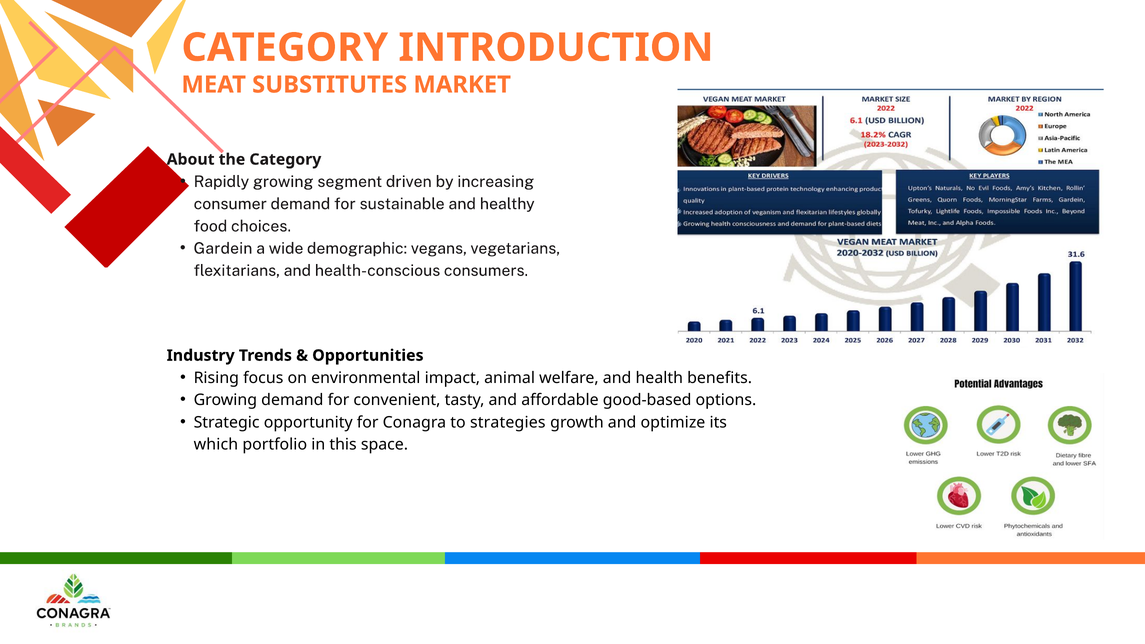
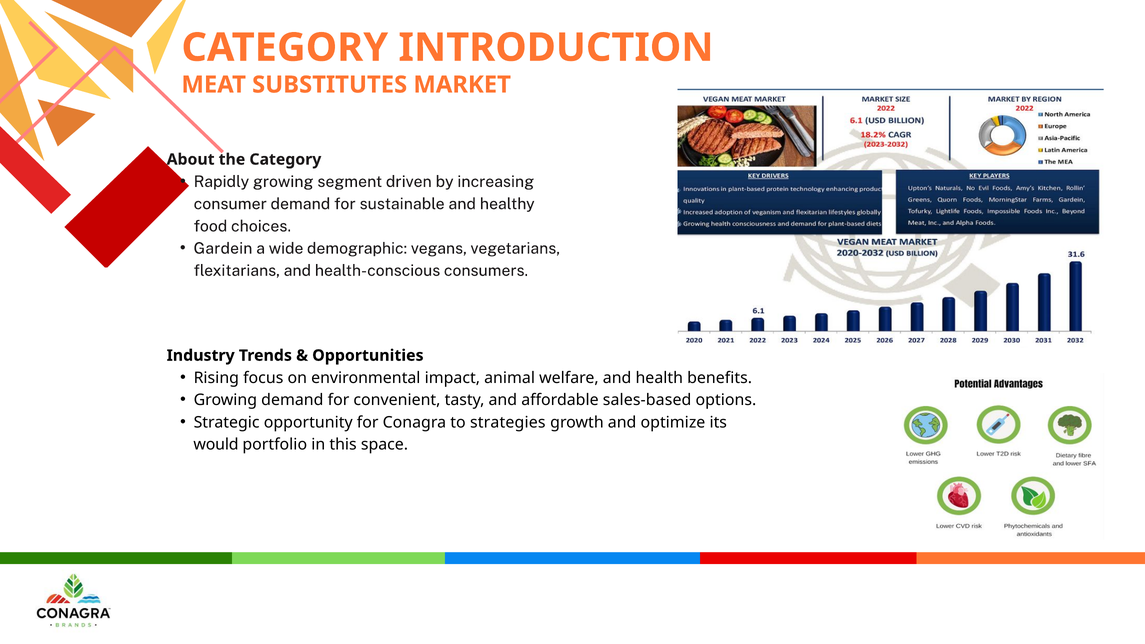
good-based: good-based -> sales-based
which: which -> would
